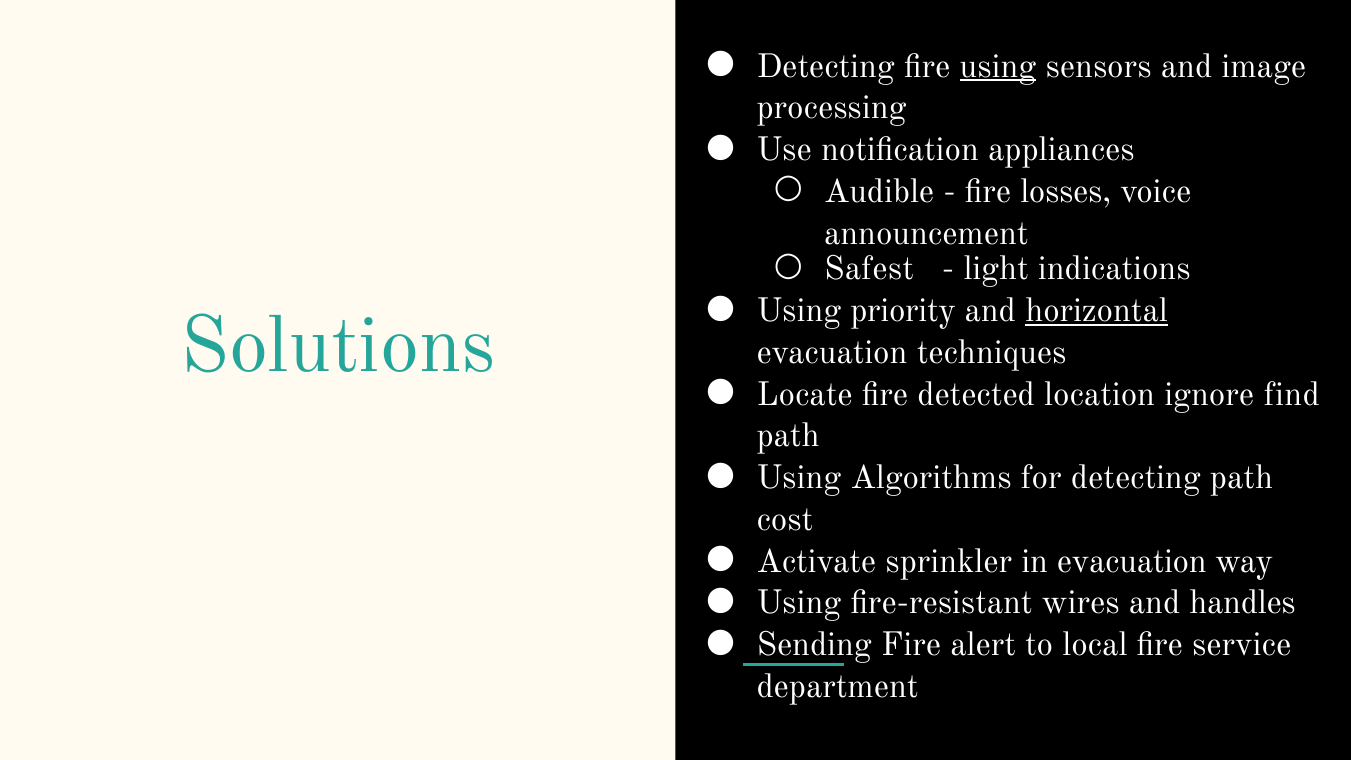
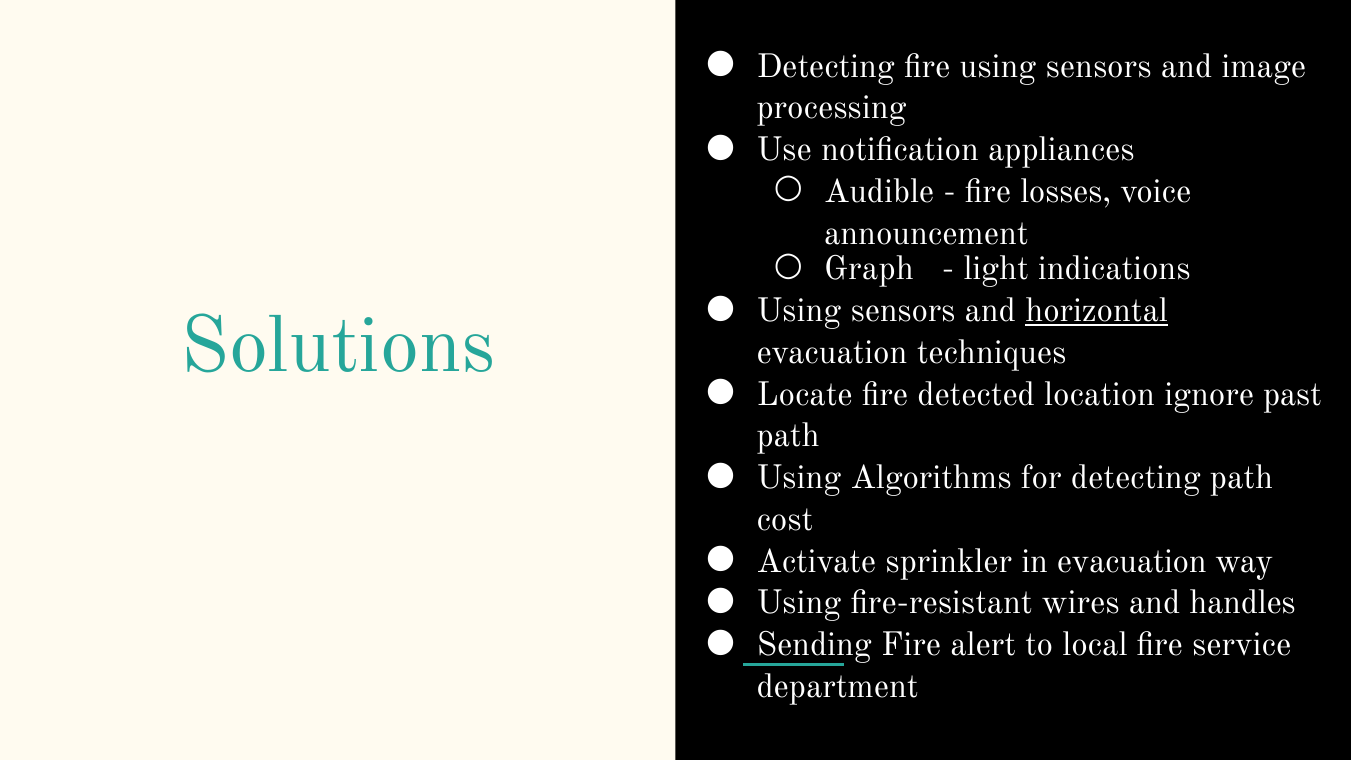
using at (998, 66) underline: present -> none
Safest: Safest -> Graph
priority at (903, 311): priority -> sensors
find: find -> past
